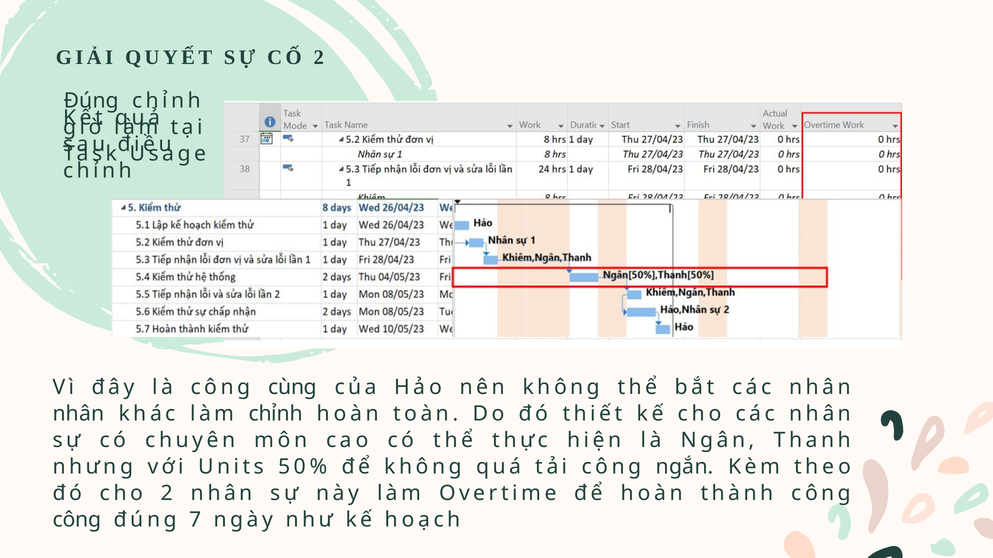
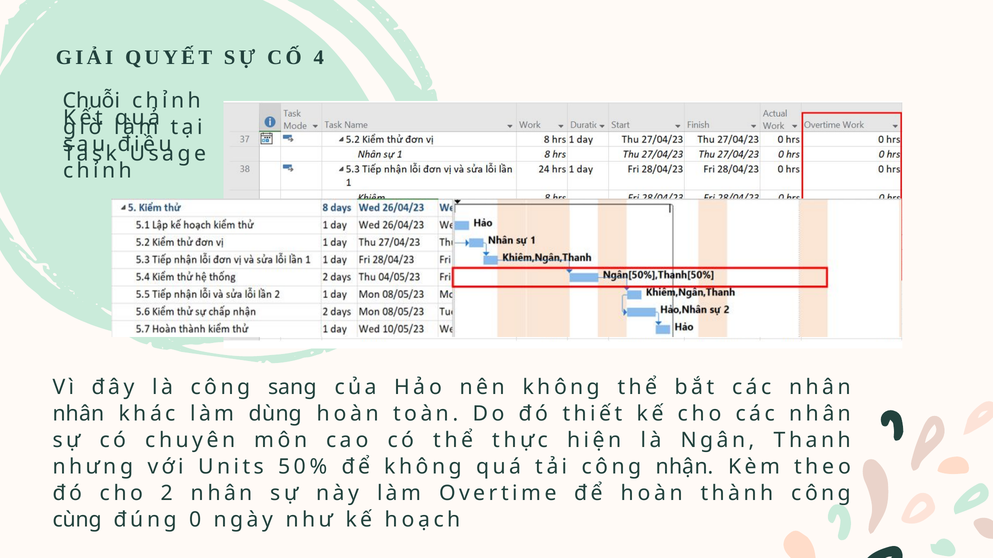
CỐ 2: 2 -> 4
Đúng at (91, 101): Đúng -> Chuỗi
cùng: cùng -> sang
làm chỉnh: chỉnh -> dùng
ngắn: ngắn -> nhận
công at (77, 520): công -> cùng
7: 7 -> 0
